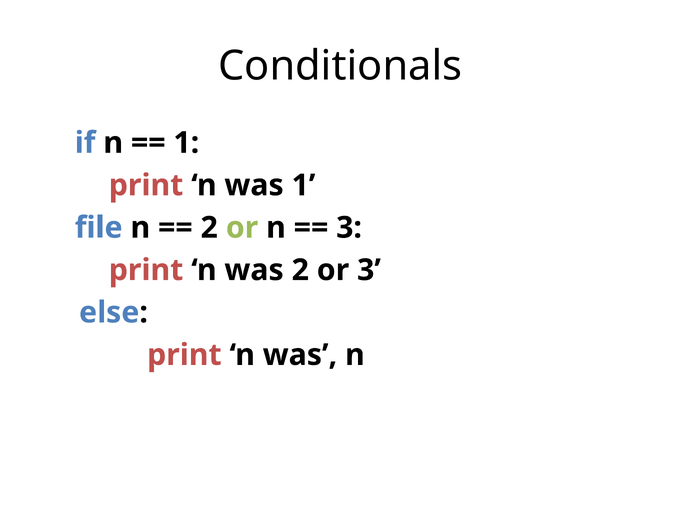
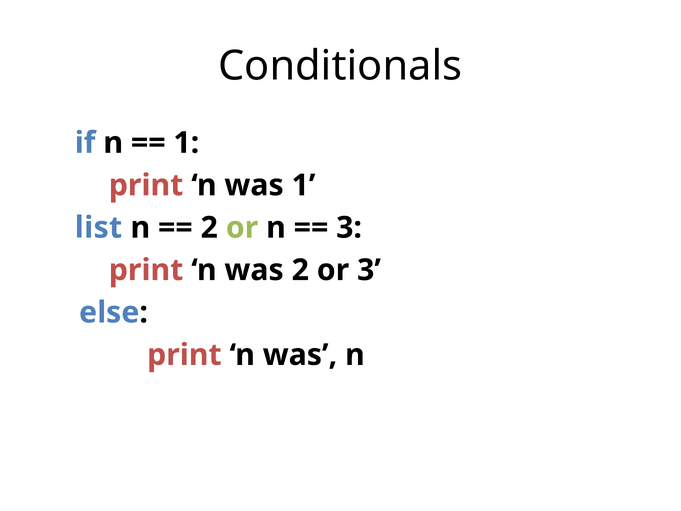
file: file -> list
